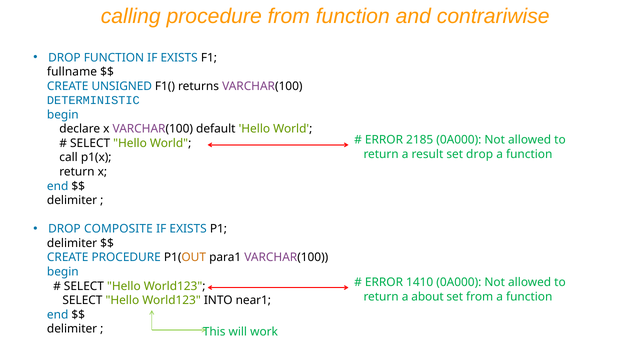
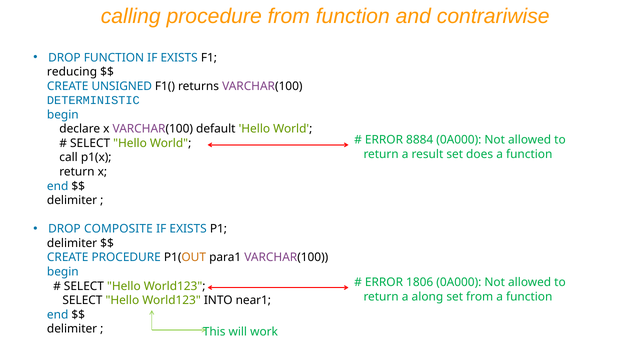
fullname: fullname -> reducing
2185: 2185 -> 8884
set drop: drop -> does
1410: 1410 -> 1806
about: about -> along
